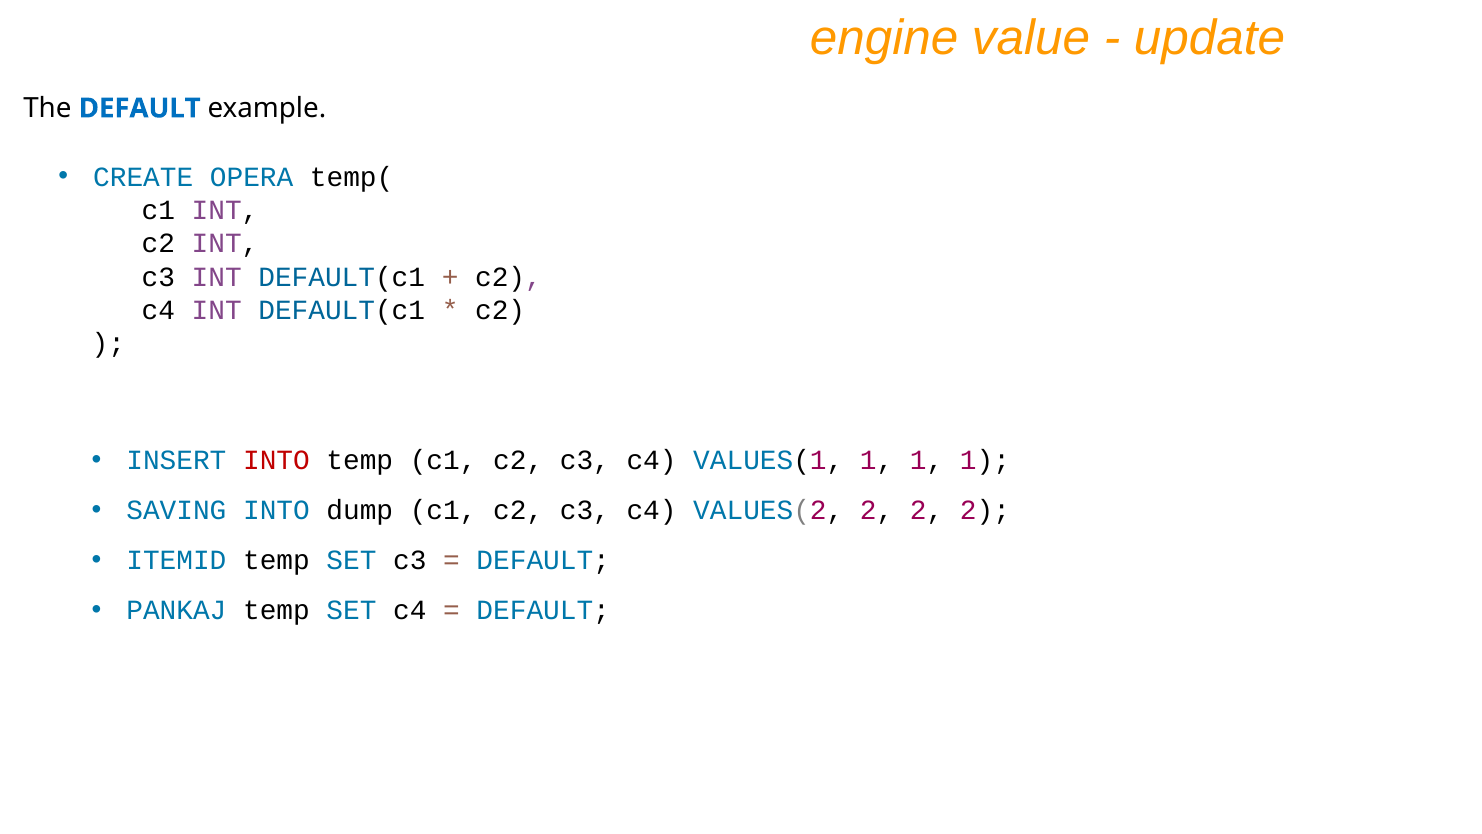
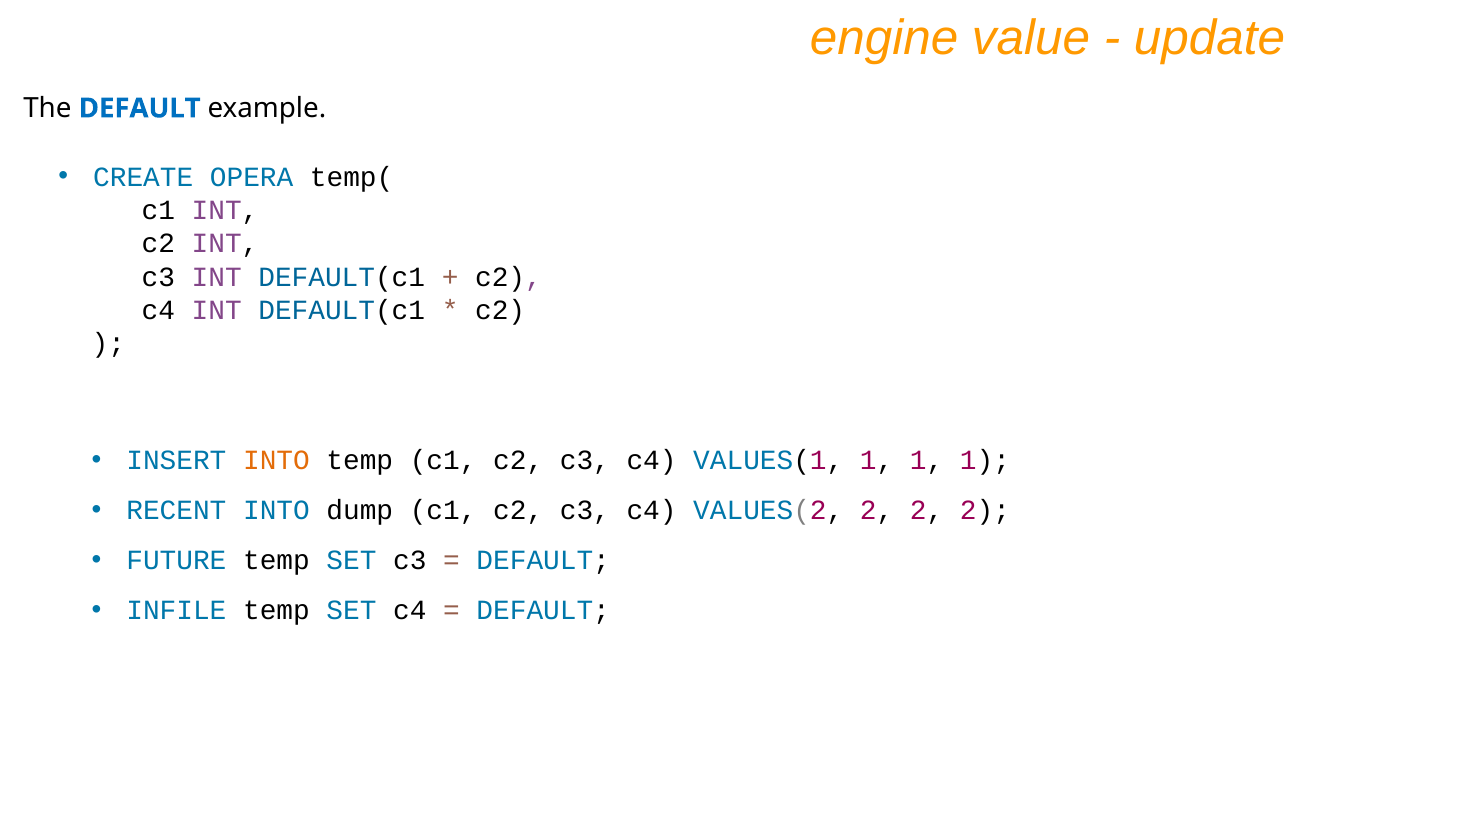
INTO at (276, 460) colour: red -> orange
SAVING: SAVING -> RECENT
ITEMID: ITEMID -> FUTURE
PANKAJ: PANKAJ -> INFILE
